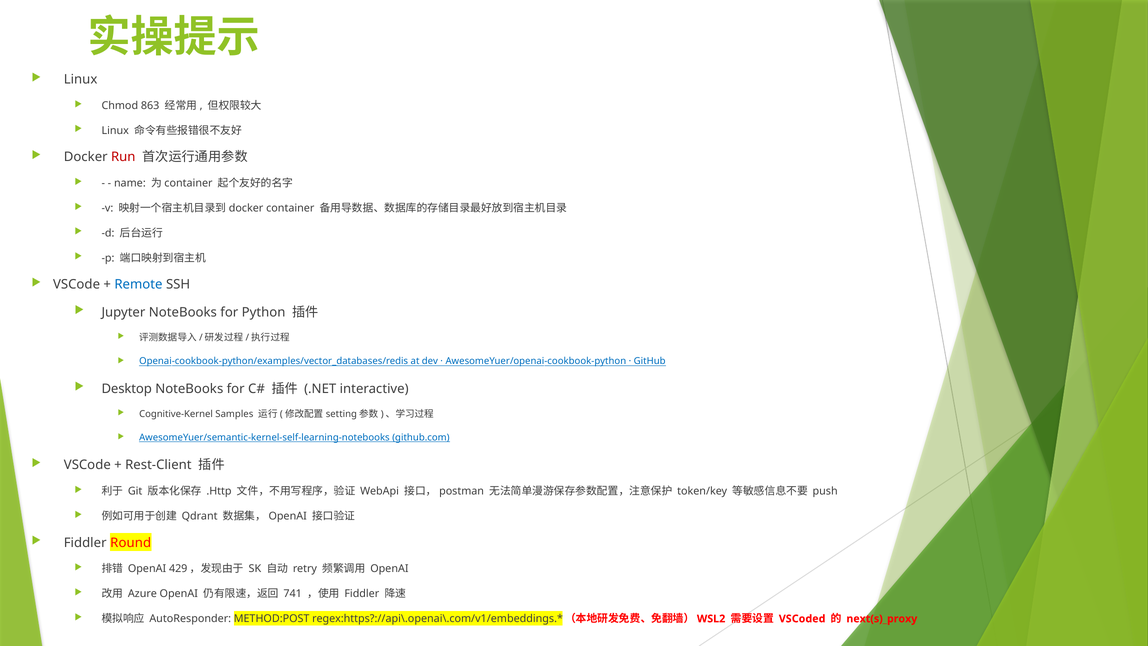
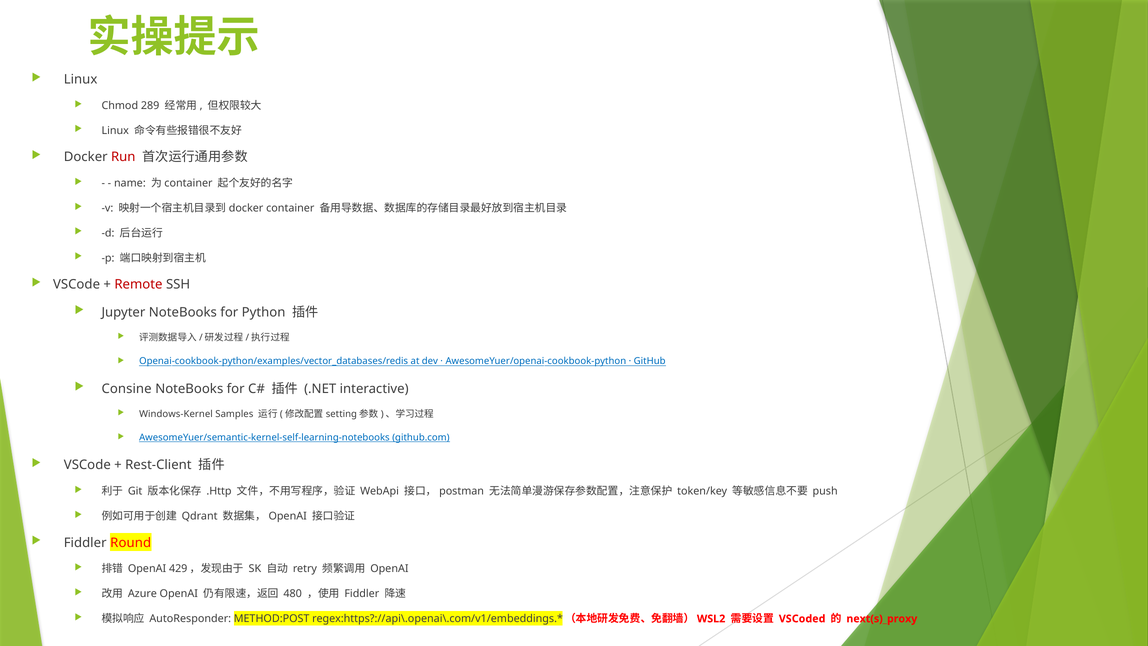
863: 863 -> 289
Remote colour: blue -> red
Desktop: Desktop -> Consine
Cognitive-Kernel: Cognitive-Kernel -> Windows-Kernel
741: 741 -> 480
